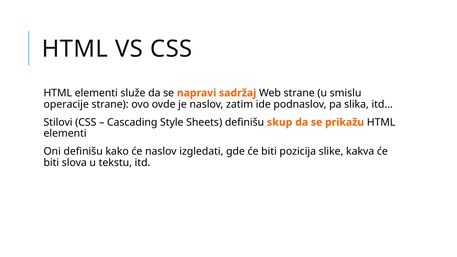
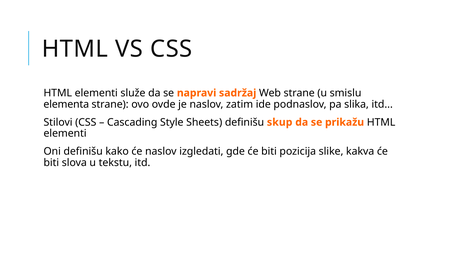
operacije: operacije -> elementa
